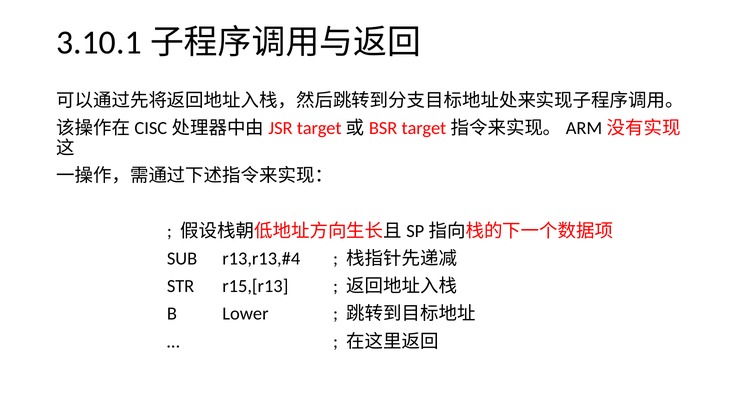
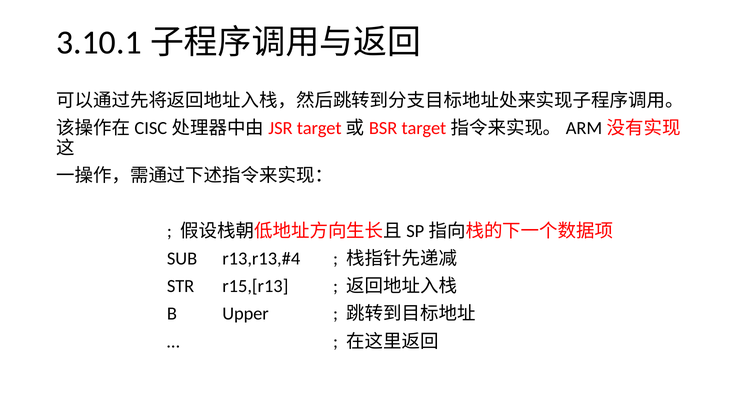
Lower: Lower -> Upper
